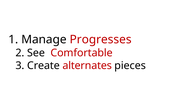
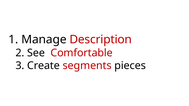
Progresses: Progresses -> Description
alternates: alternates -> segments
